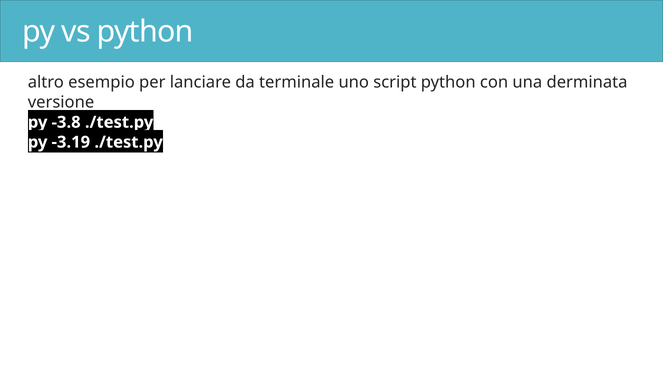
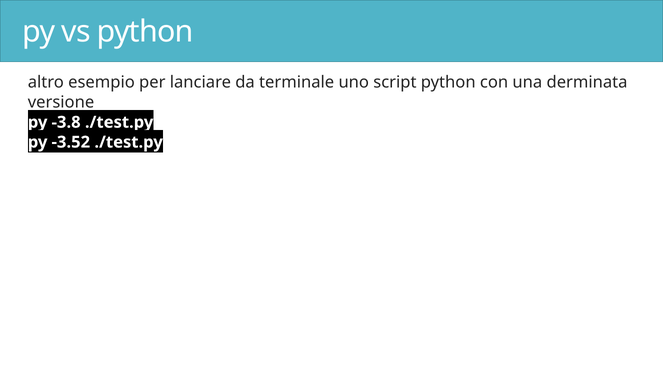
-3.19: -3.19 -> -3.52
